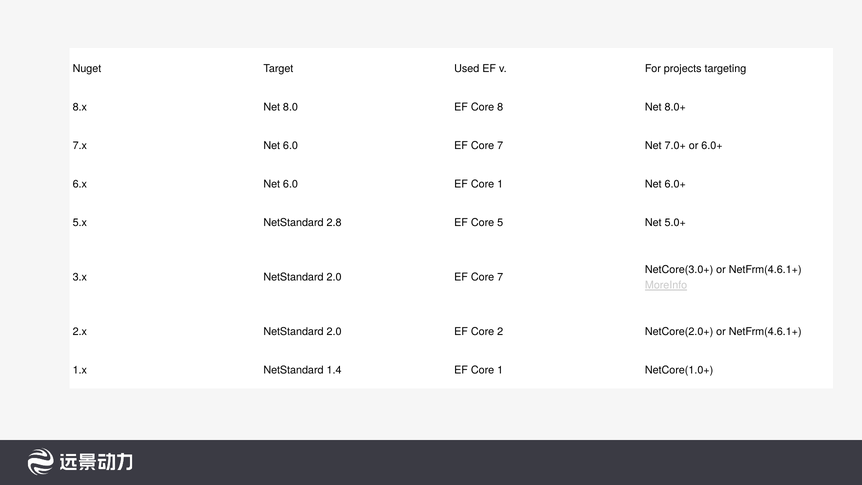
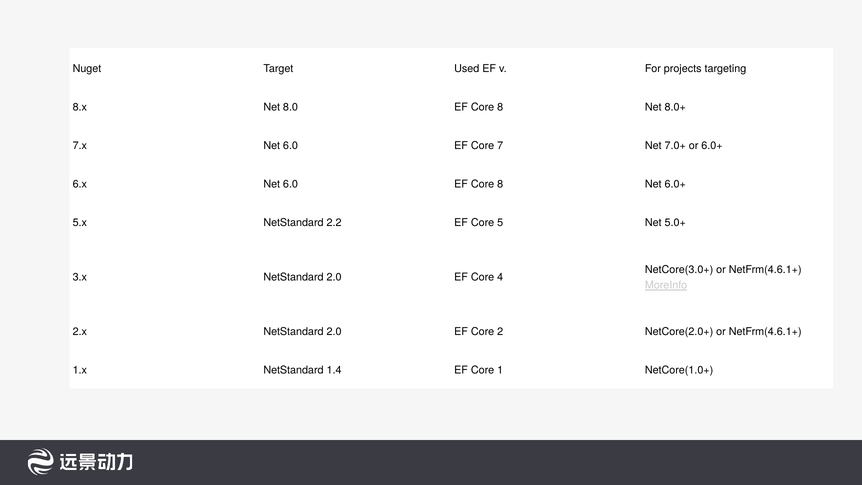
6.0 EF Core 1: 1 -> 8
2.8: 2.8 -> 2.2
2.0 EF Core 7: 7 -> 4
